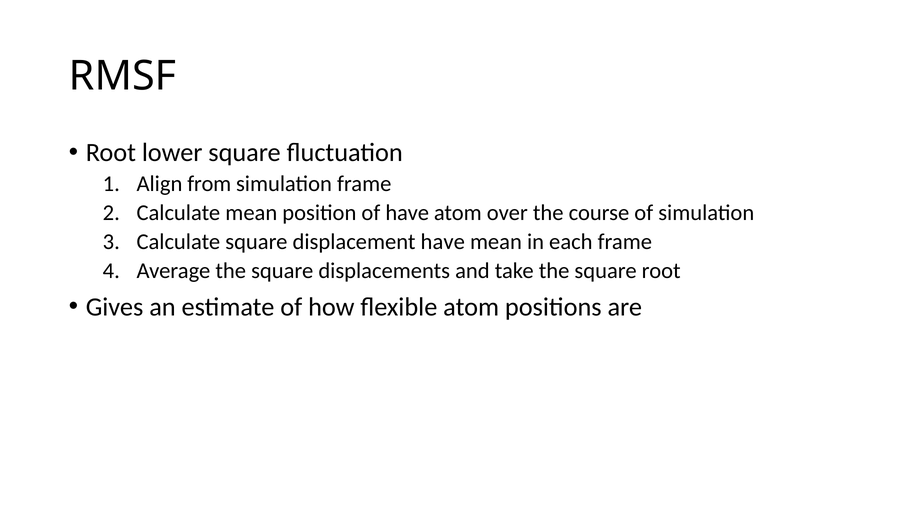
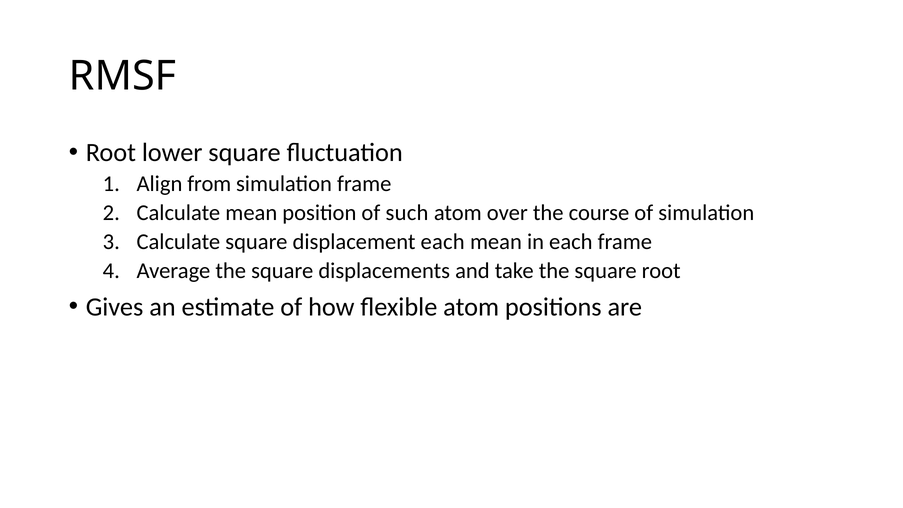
of have: have -> such
displacement have: have -> each
